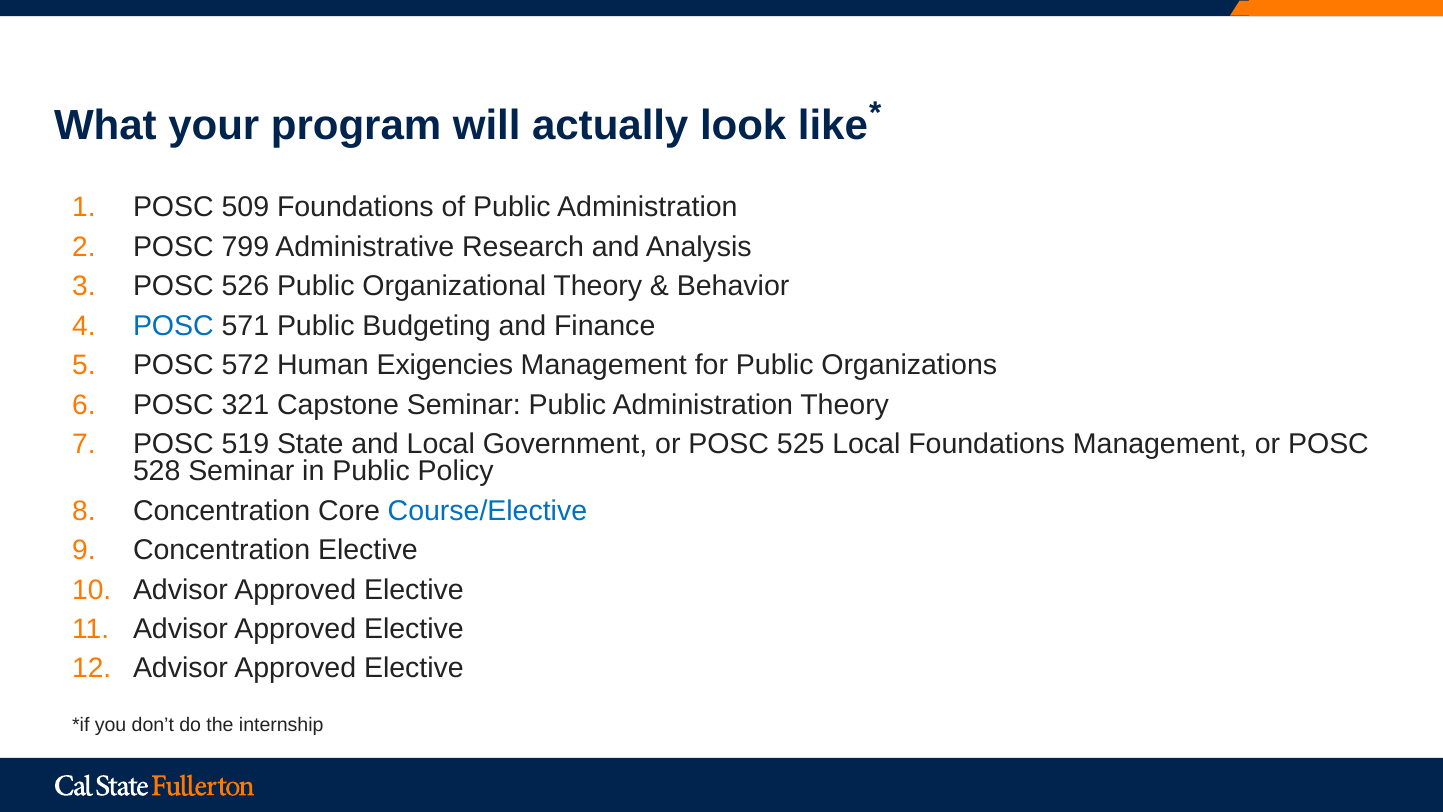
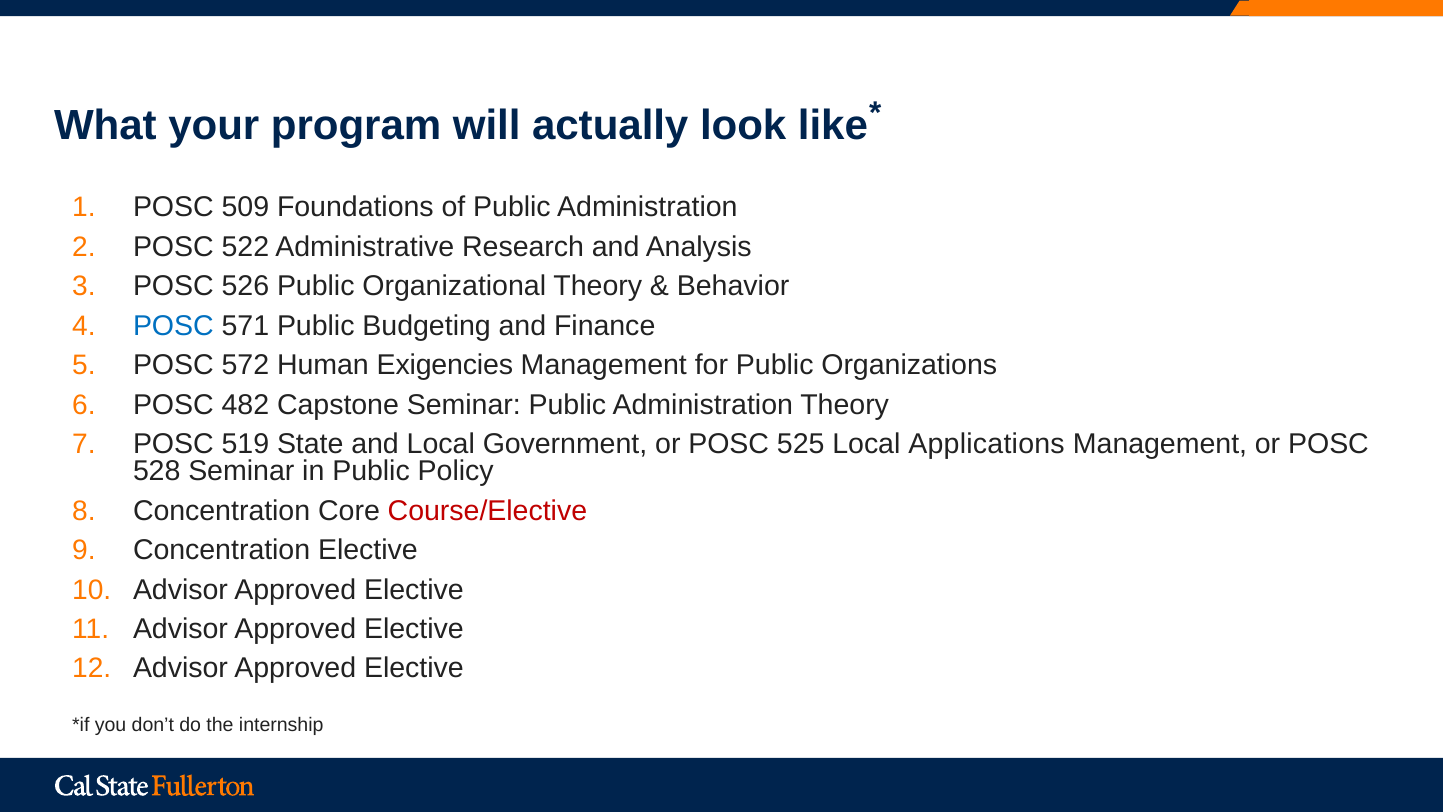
799: 799 -> 522
321: 321 -> 482
Local Foundations: Foundations -> Applications
Course/Elective colour: blue -> red
